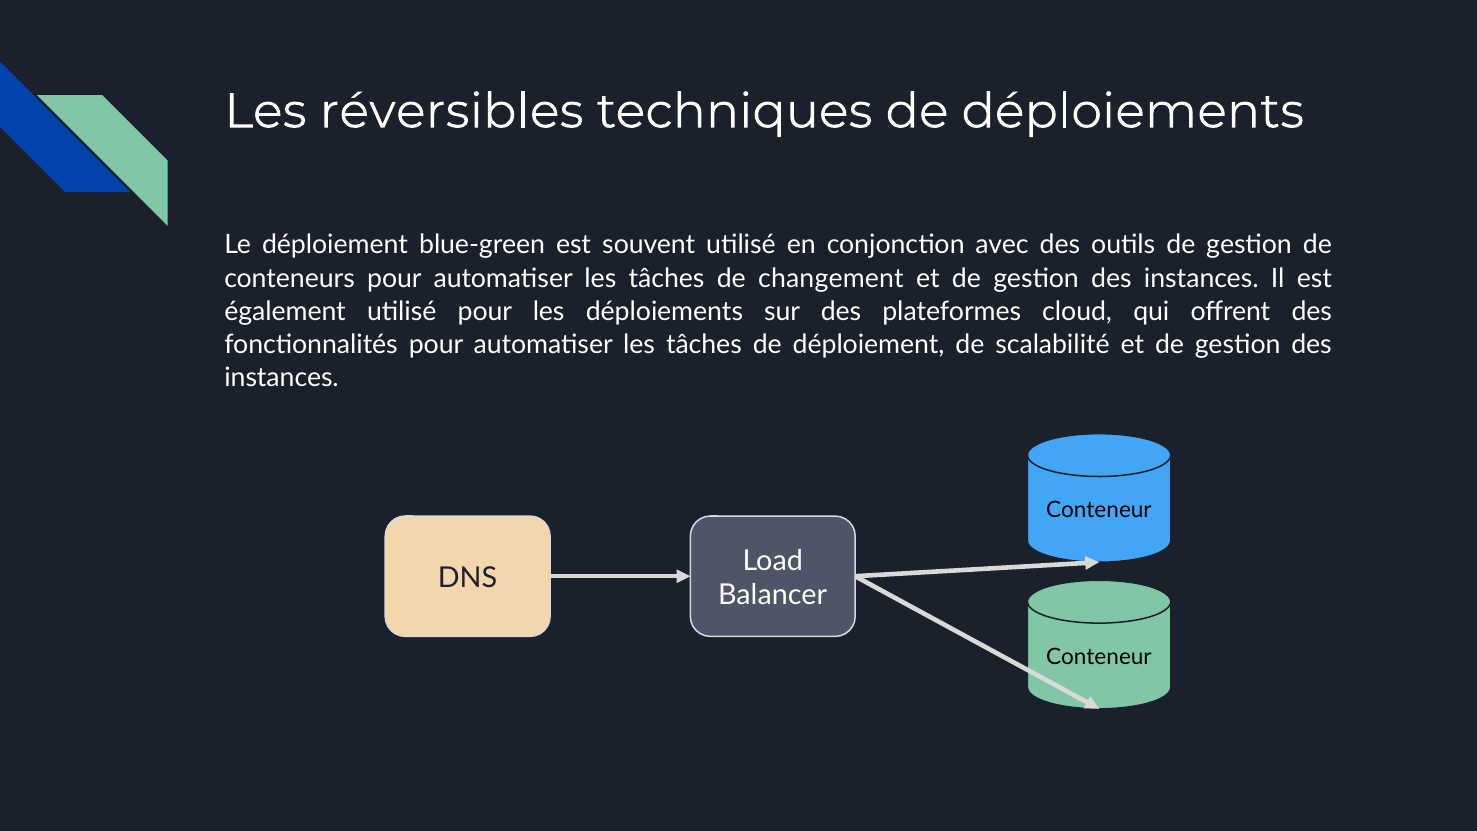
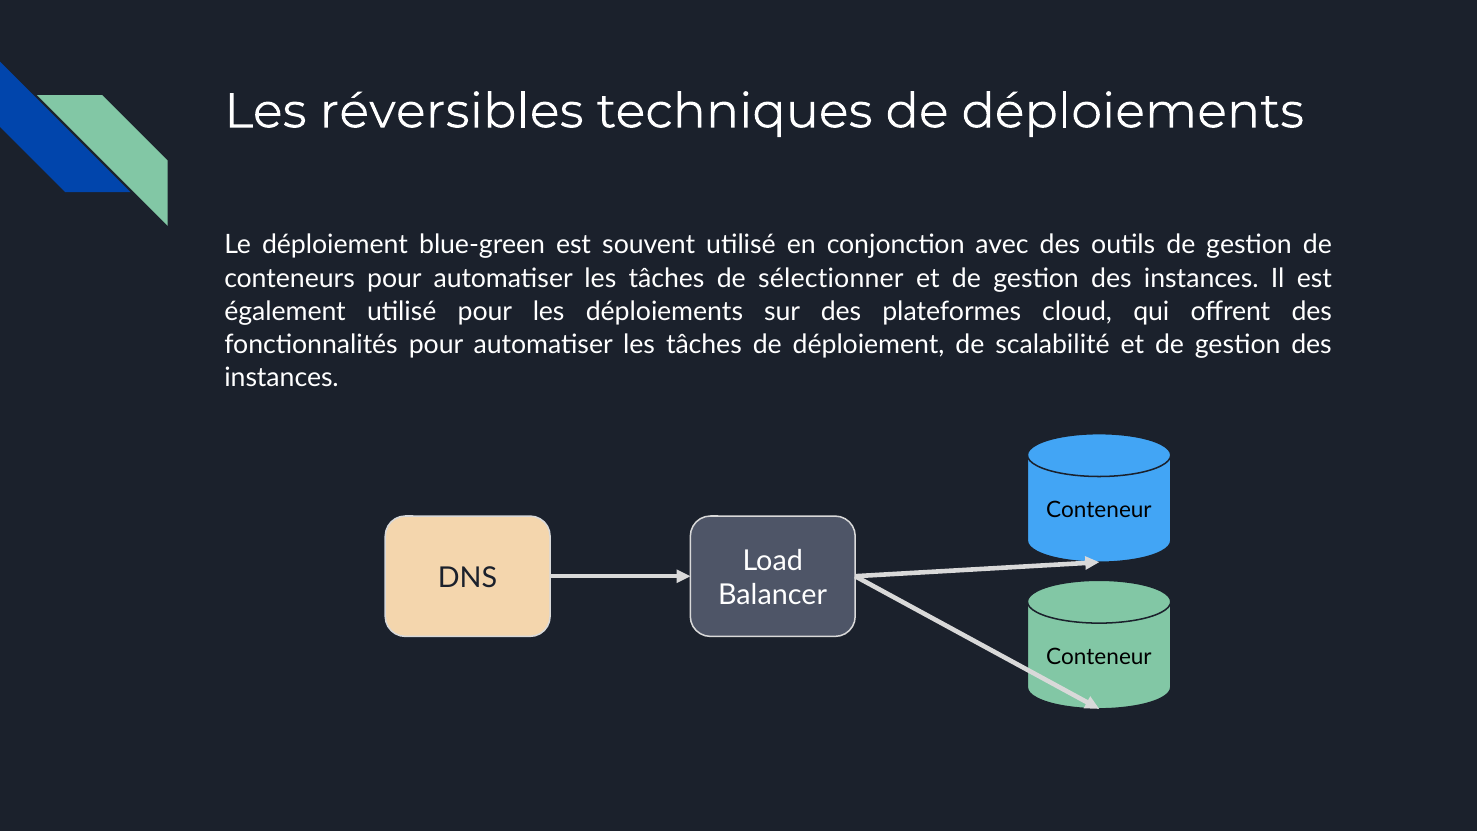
changement: changement -> sélectionner
